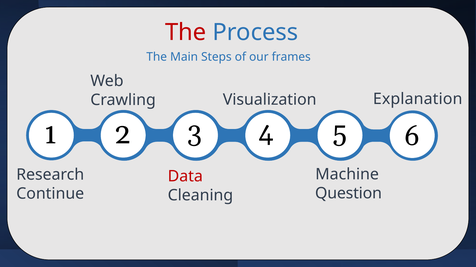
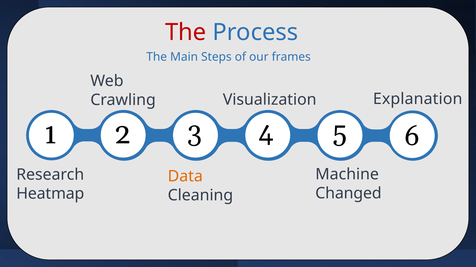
Data colour: red -> orange
Question: Question -> Changed
Continue: Continue -> Heatmap
